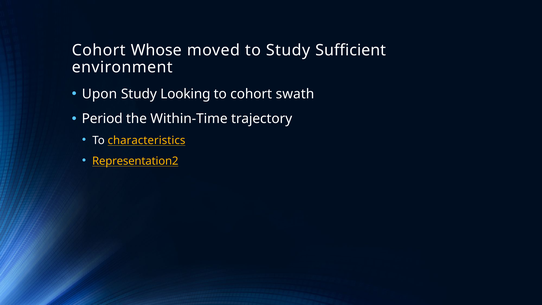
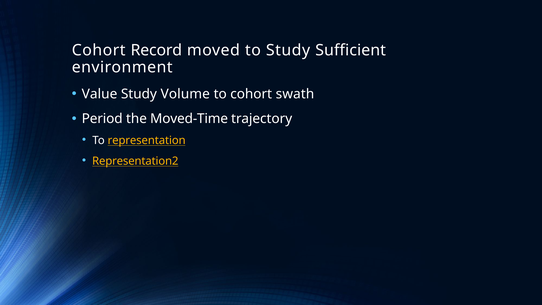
Whose: Whose -> Record
Upon: Upon -> Value
Looking: Looking -> Volume
Within-Time: Within-Time -> Moved-Time
characteristics: characteristics -> representation
